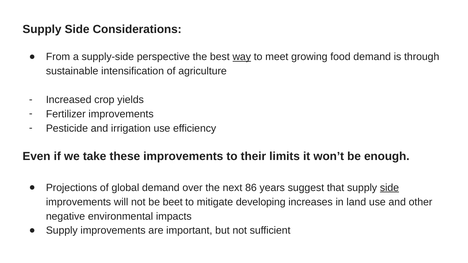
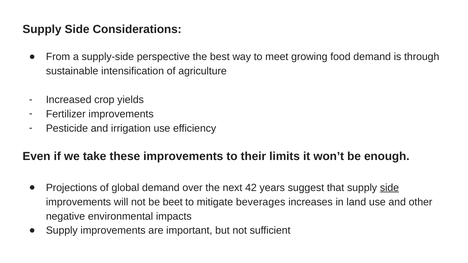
way underline: present -> none
86: 86 -> 42
developing: developing -> beverages
